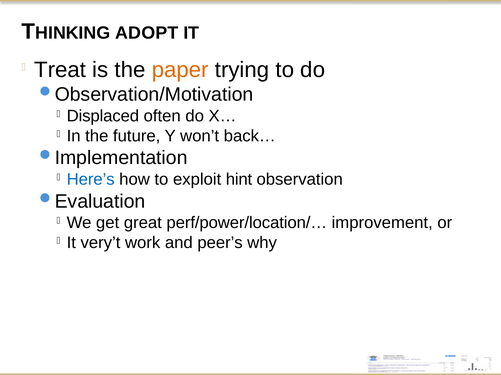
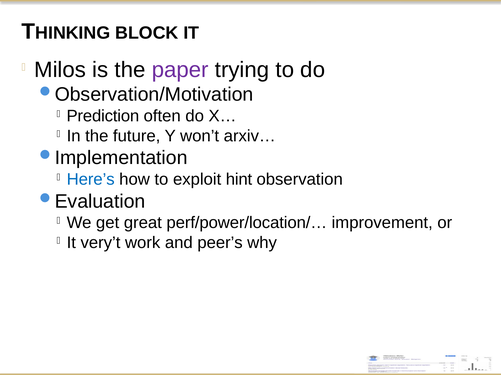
ADOPT: ADOPT -> BLOCK
Treat: Treat -> Milos
paper colour: orange -> purple
Displaced: Displaced -> Prediction
back…: back… -> arxiv…
